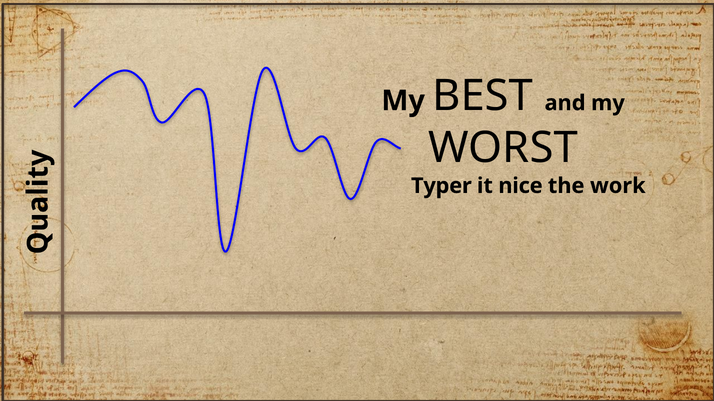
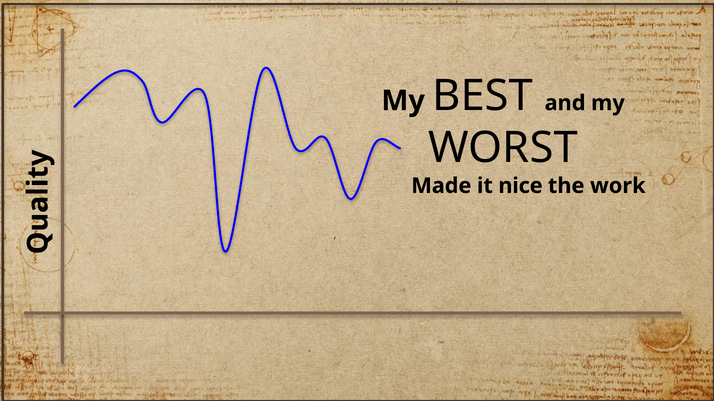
Typer: Typer -> Made
